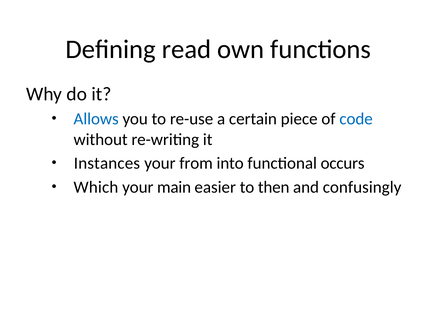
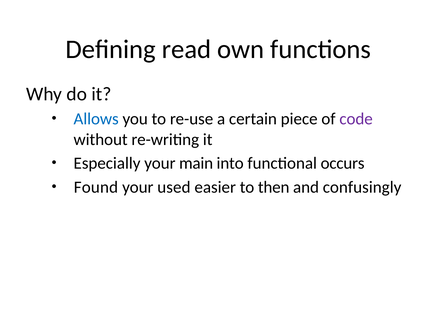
code colour: blue -> purple
Instances: Instances -> Especially
from: from -> main
Which: Which -> Found
main: main -> used
